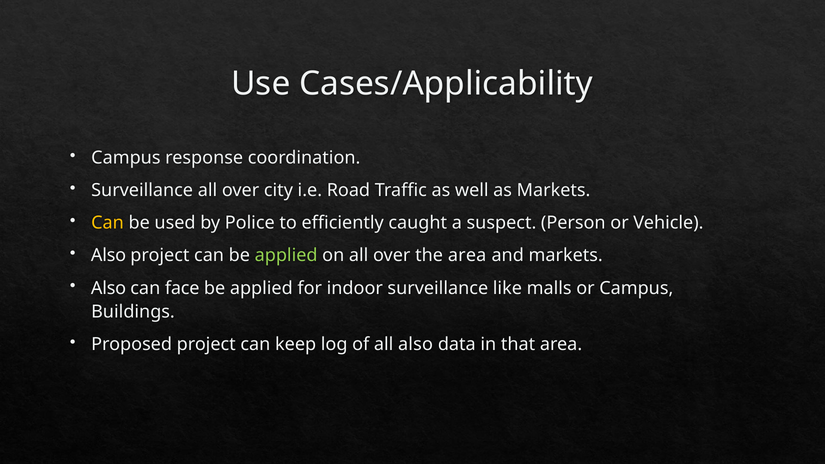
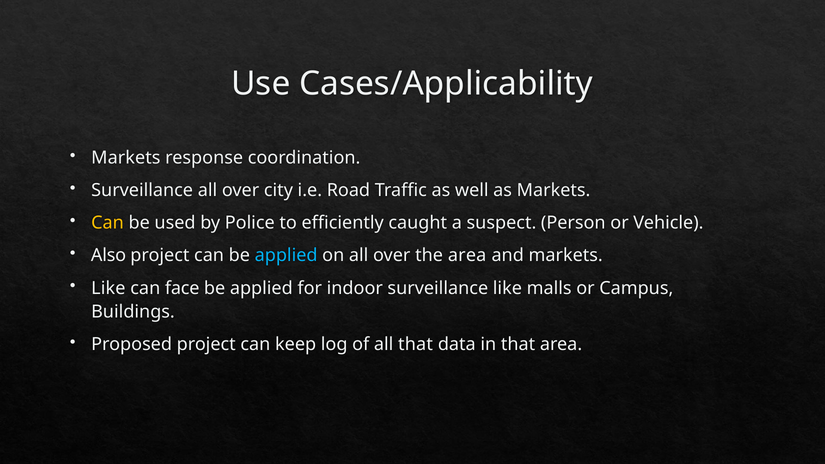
Campus at (126, 158): Campus -> Markets
applied at (286, 256) colour: light green -> light blue
Also at (109, 288): Also -> Like
all also: also -> that
